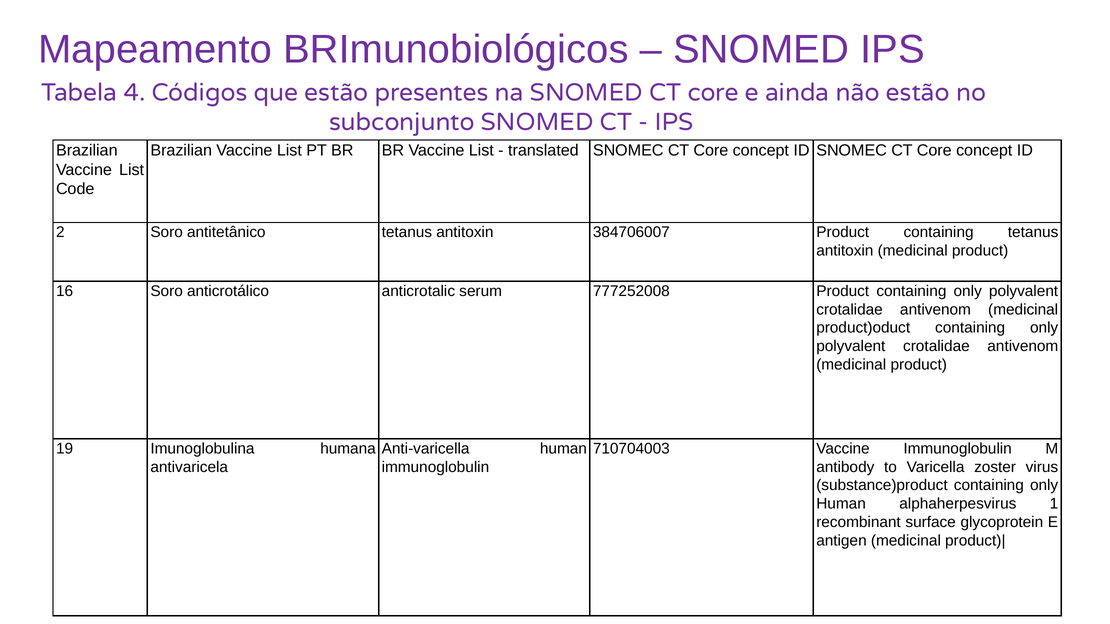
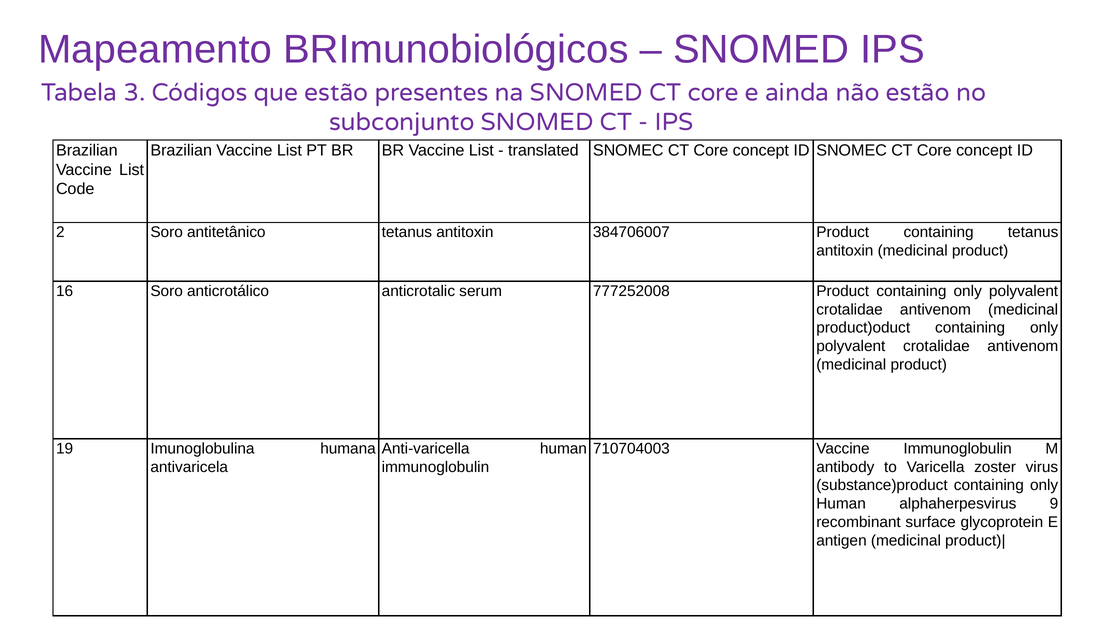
4: 4 -> 3
1: 1 -> 9
